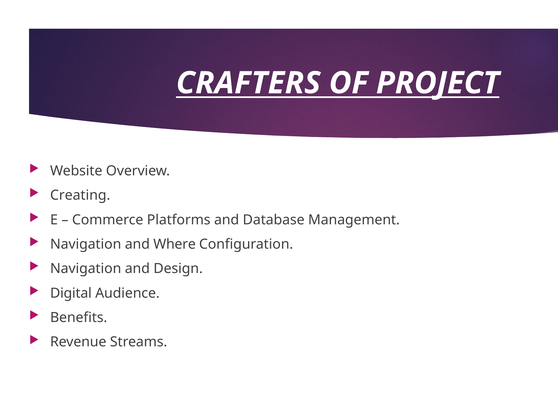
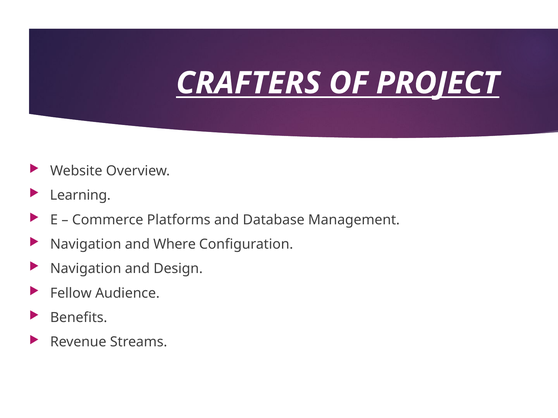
Creating: Creating -> Learning
Digital: Digital -> Fellow
